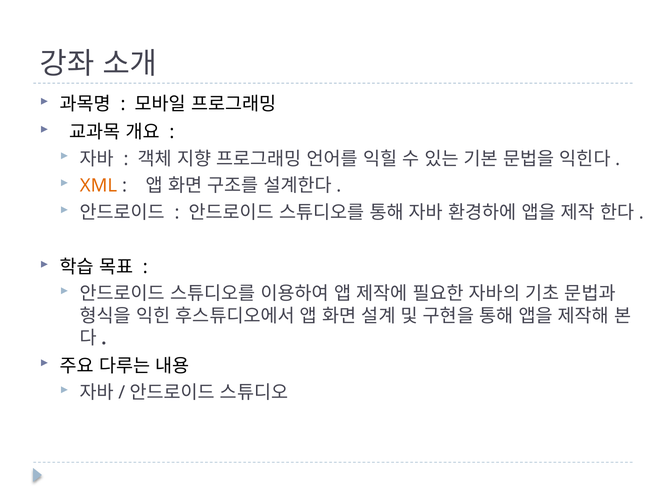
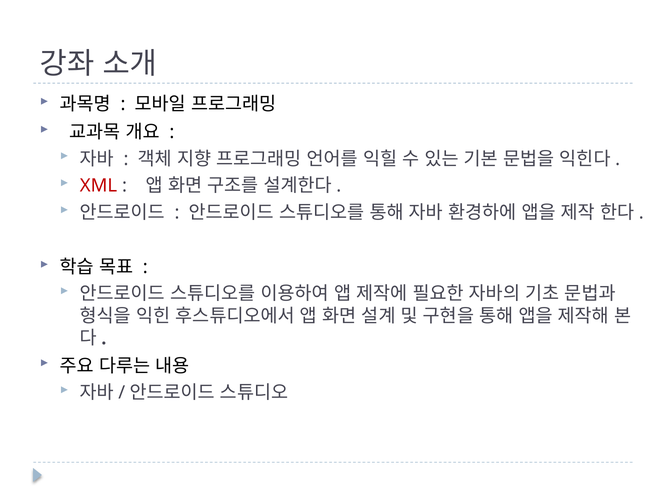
XML colour: orange -> red
